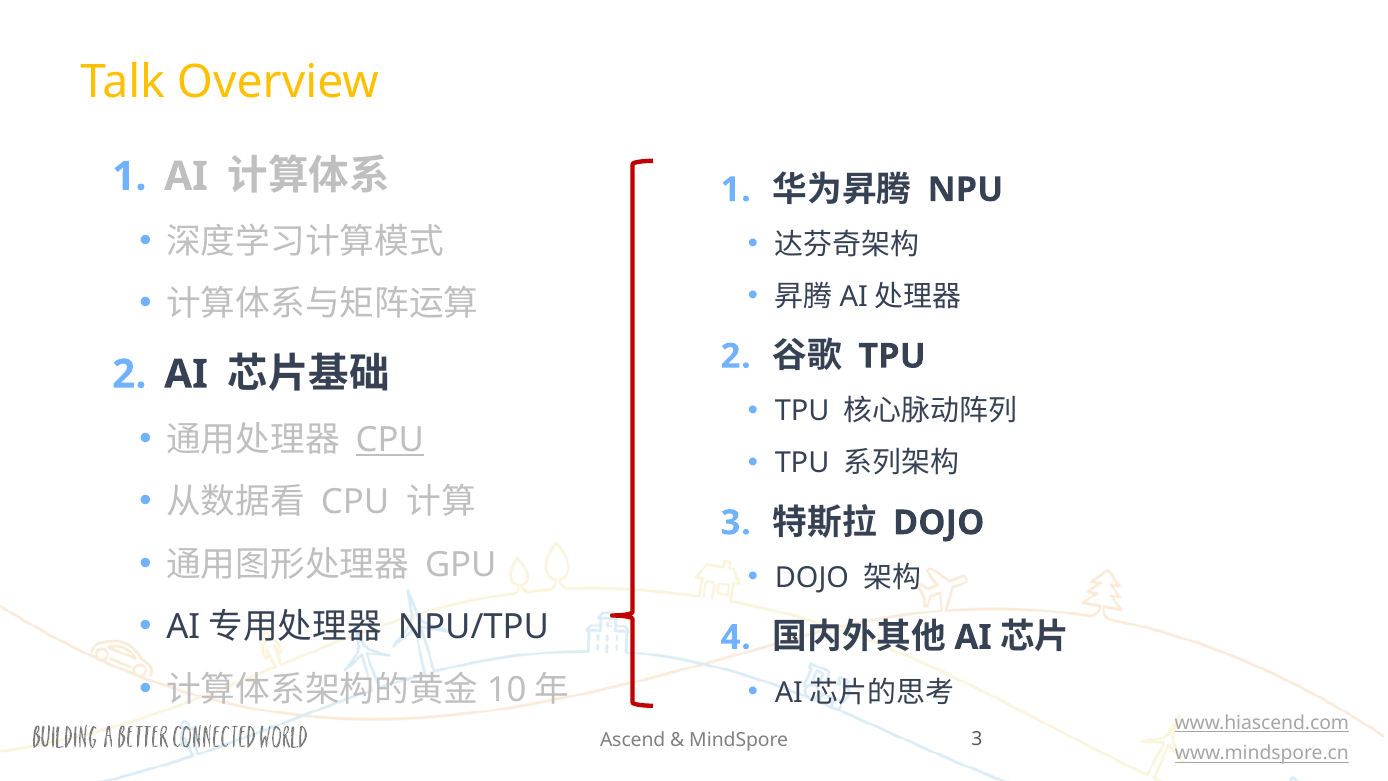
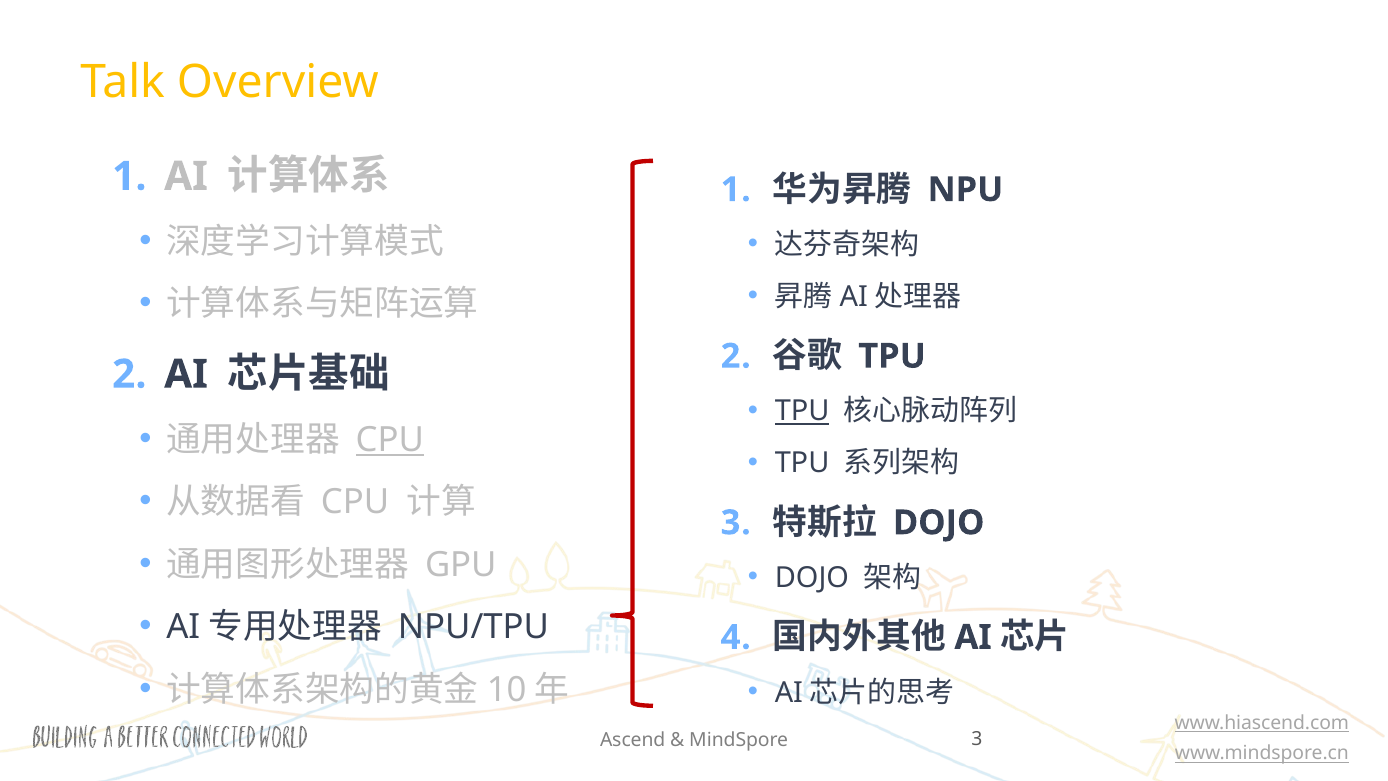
TPU at (802, 411) underline: none -> present
